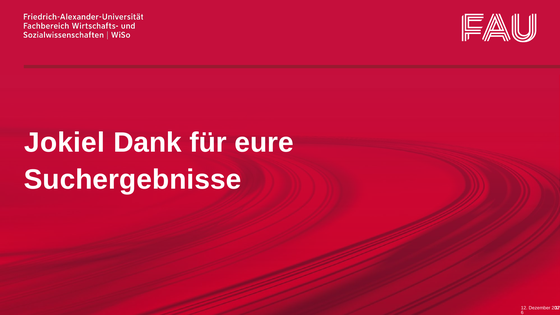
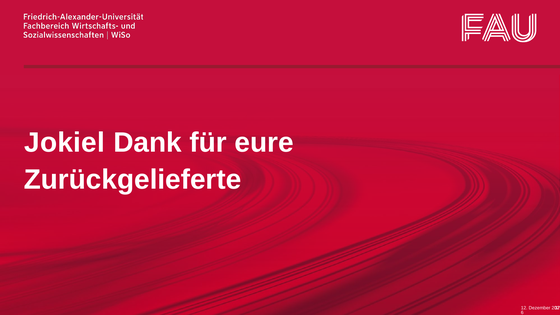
Suchergebnisse: Suchergebnisse -> Zurückgelieferte
